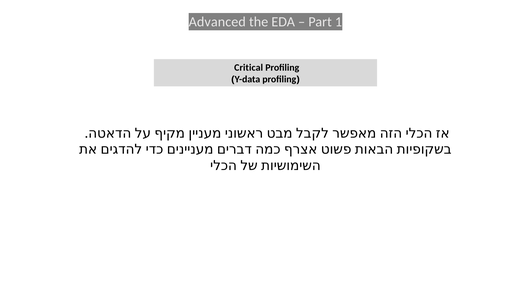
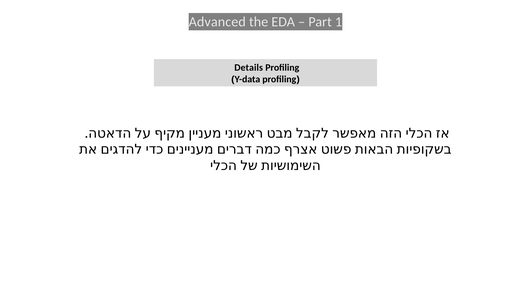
Critical: Critical -> Details
